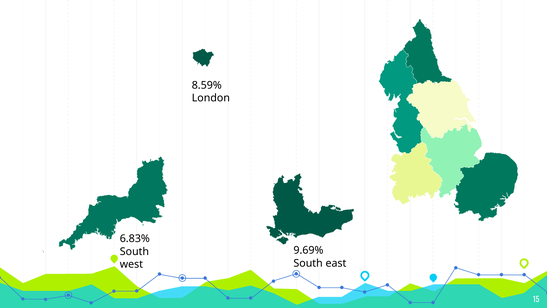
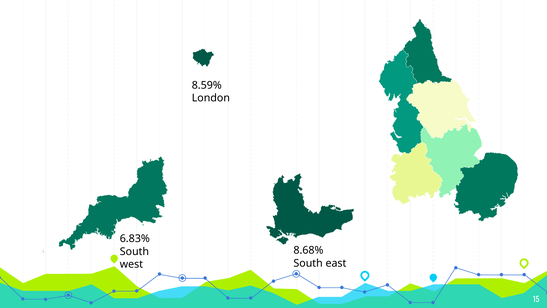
9.69%: 9.69% -> 8.68%
